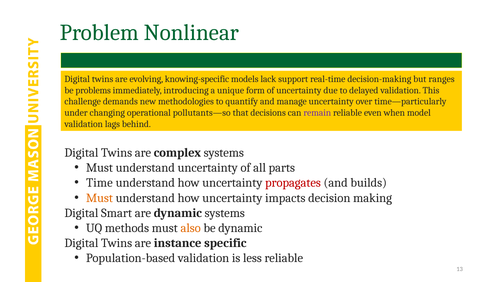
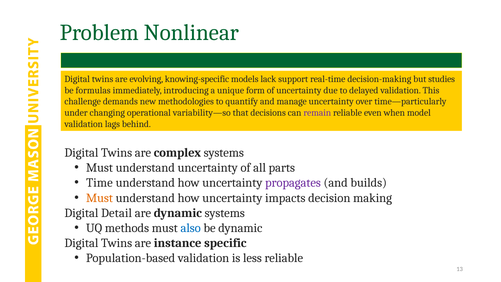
ranges: ranges -> studies
problems: problems -> formulas
pollutants—so: pollutants—so -> variability—so
propagates colour: red -> purple
Smart: Smart -> Detail
also colour: orange -> blue
